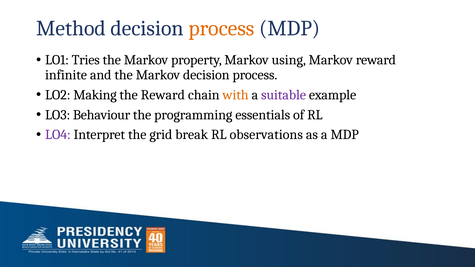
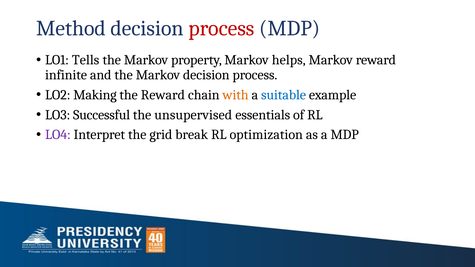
process at (221, 28) colour: orange -> red
Tries: Tries -> Tells
using: using -> helps
suitable colour: purple -> blue
Behaviour: Behaviour -> Successful
programming: programming -> unsupervised
observations: observations -> optimization
